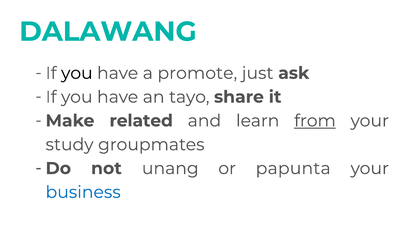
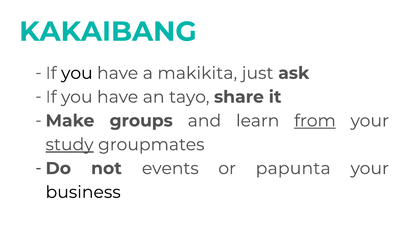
DALAWANG: DALAWANG -> KAKAIBANG
promote: promote -> makikita
related: related -> groups
study underline: none -> present
unang: unang -> events
business colour: blue -> black
